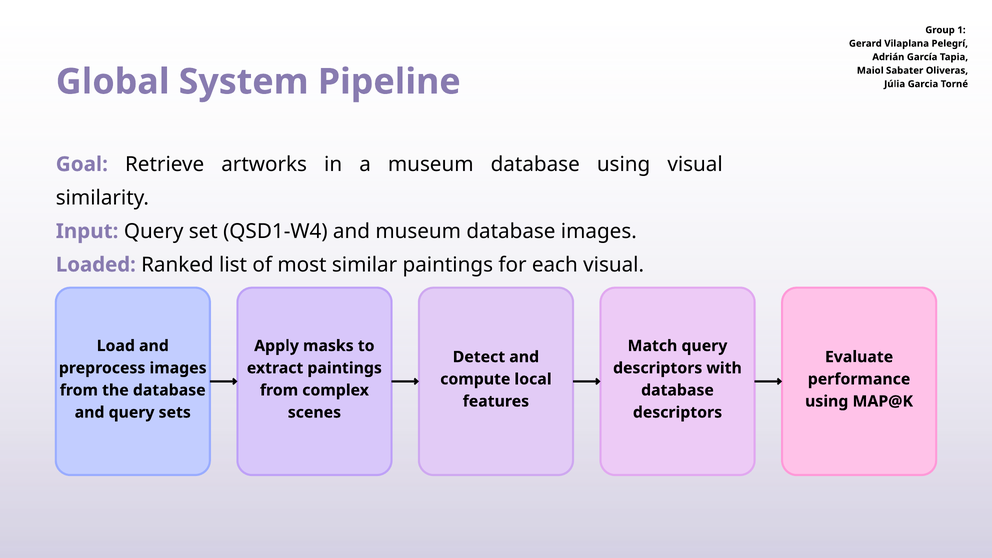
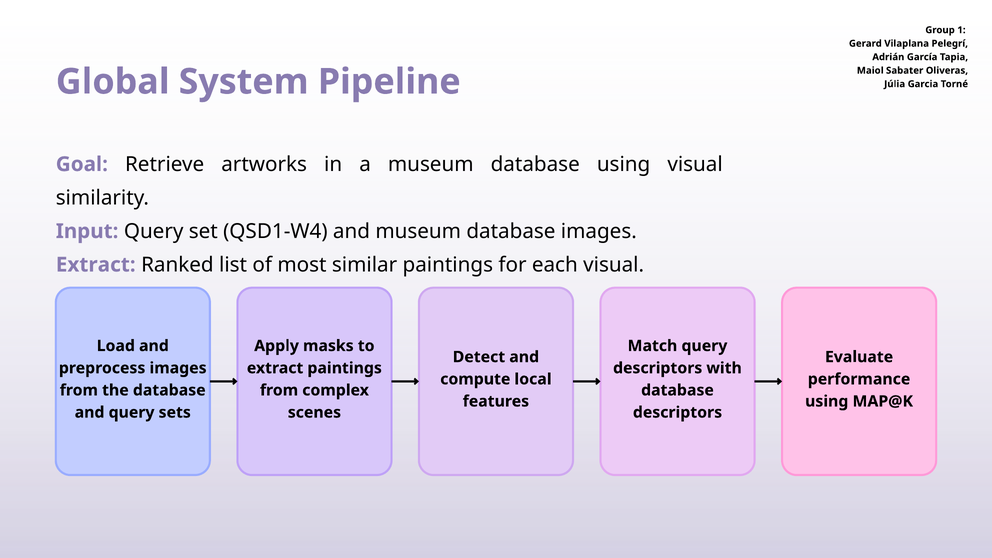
Loaded at (96, 265): Loaded -> Extract
